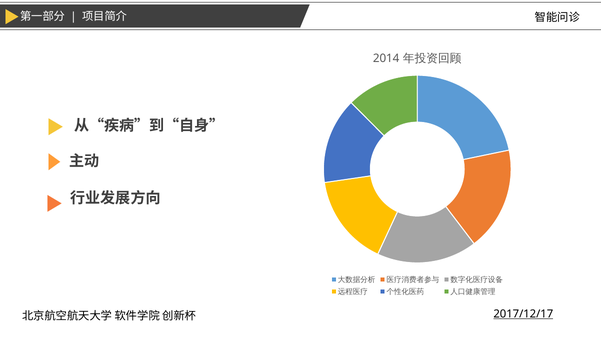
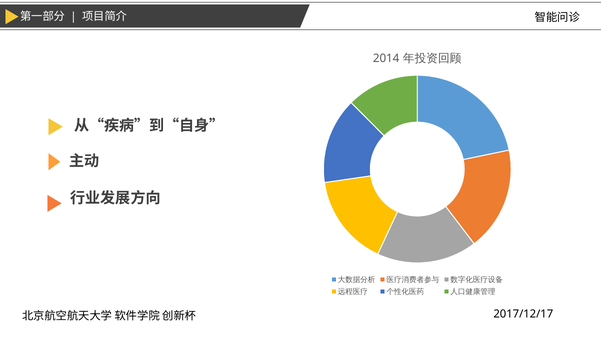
2017/12/17 underline: present -> none
